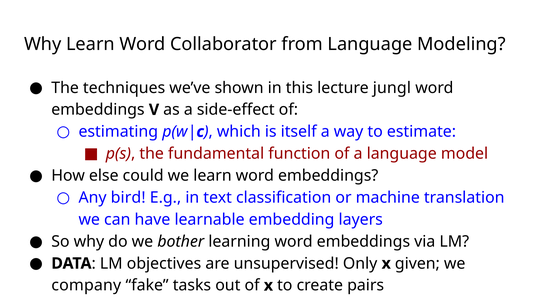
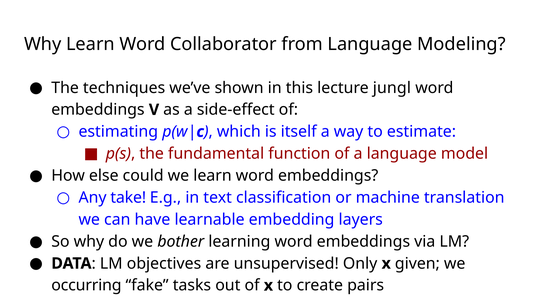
bird: bird -> take
company: company -> occurring
